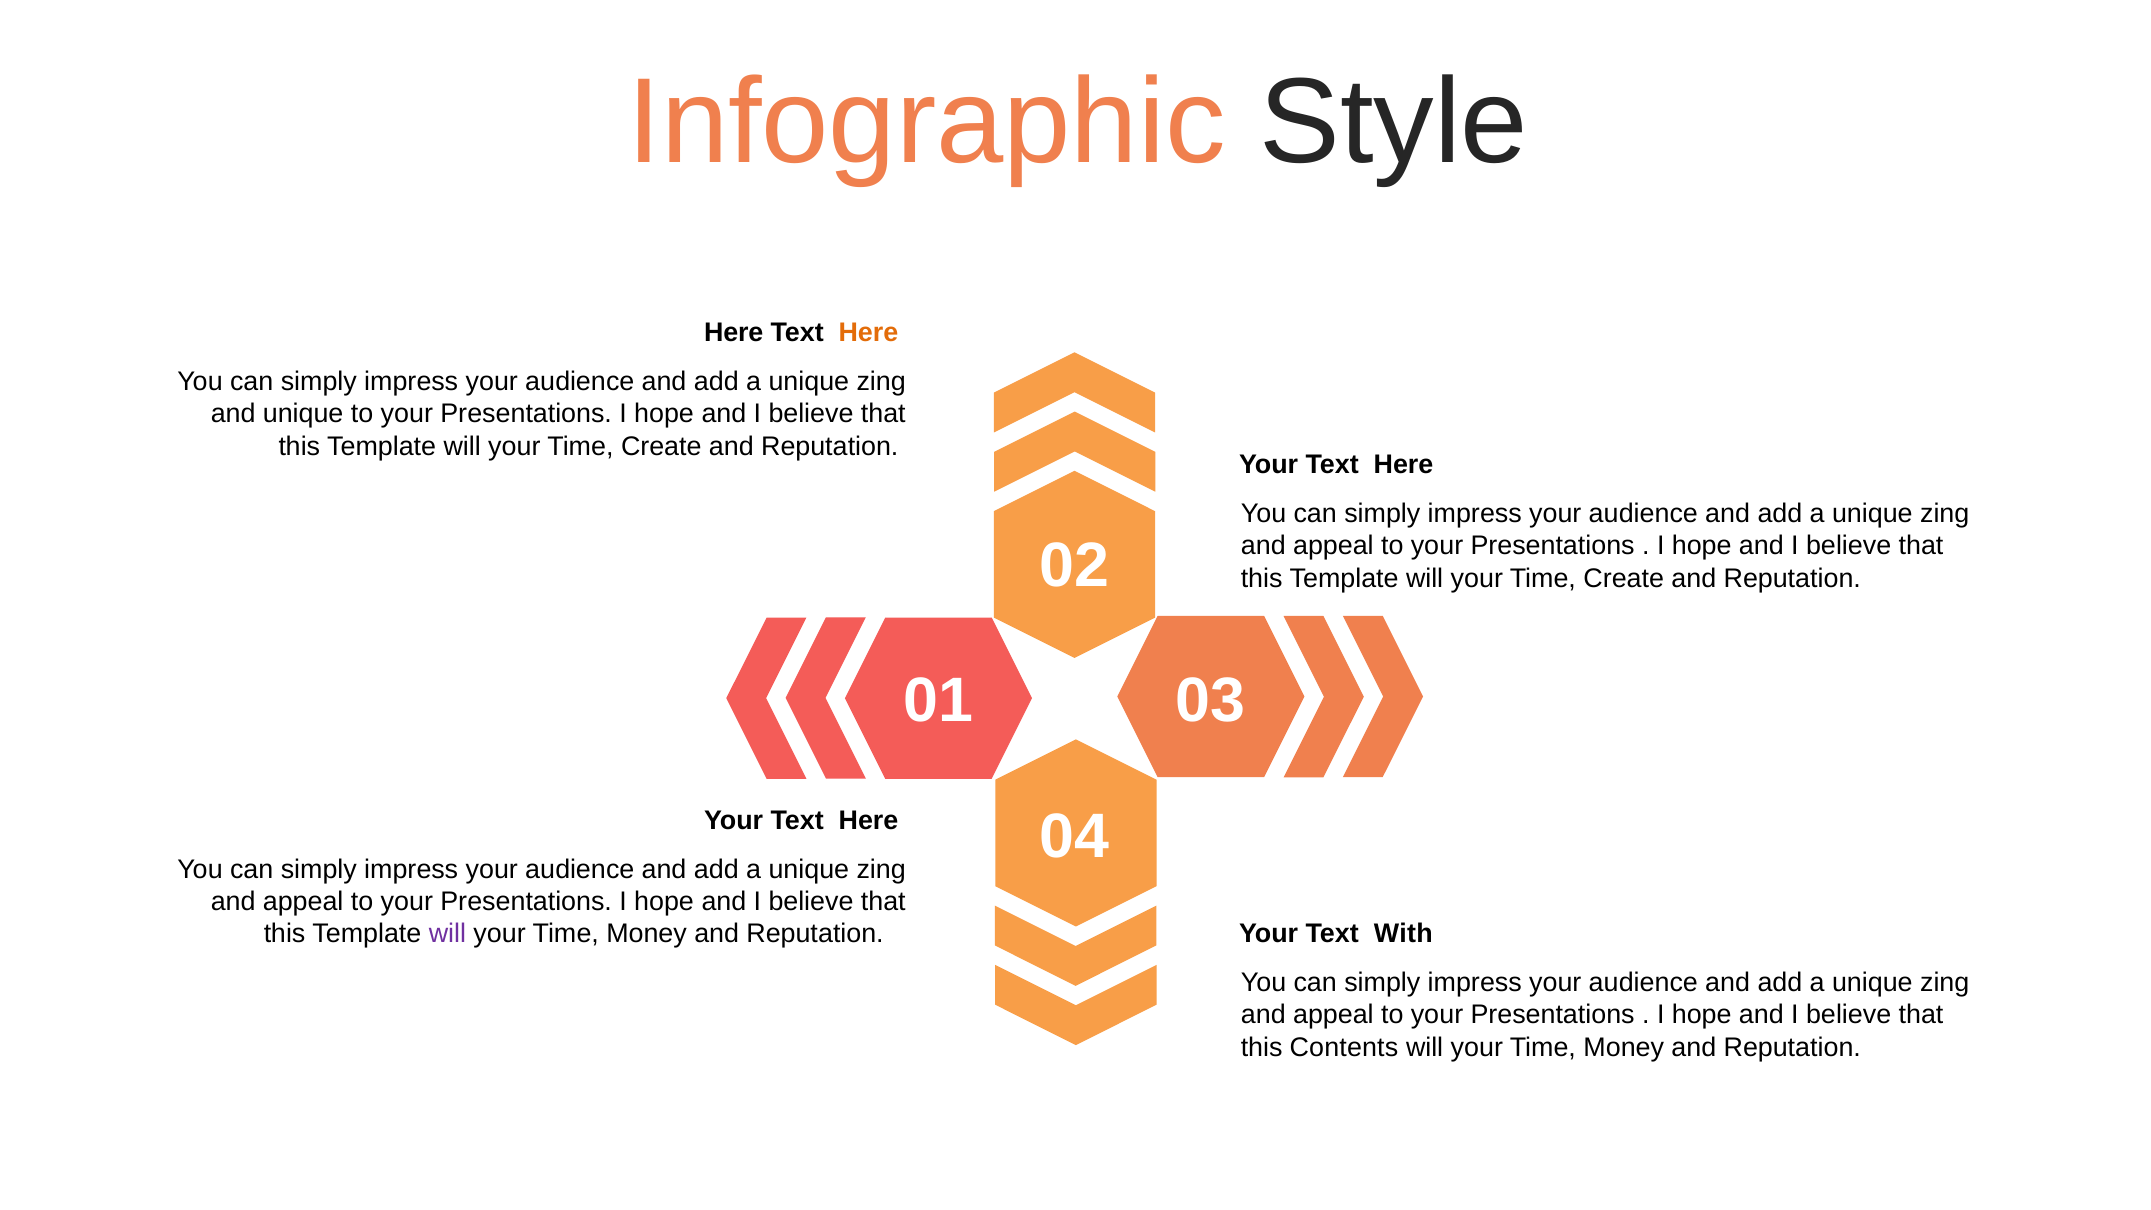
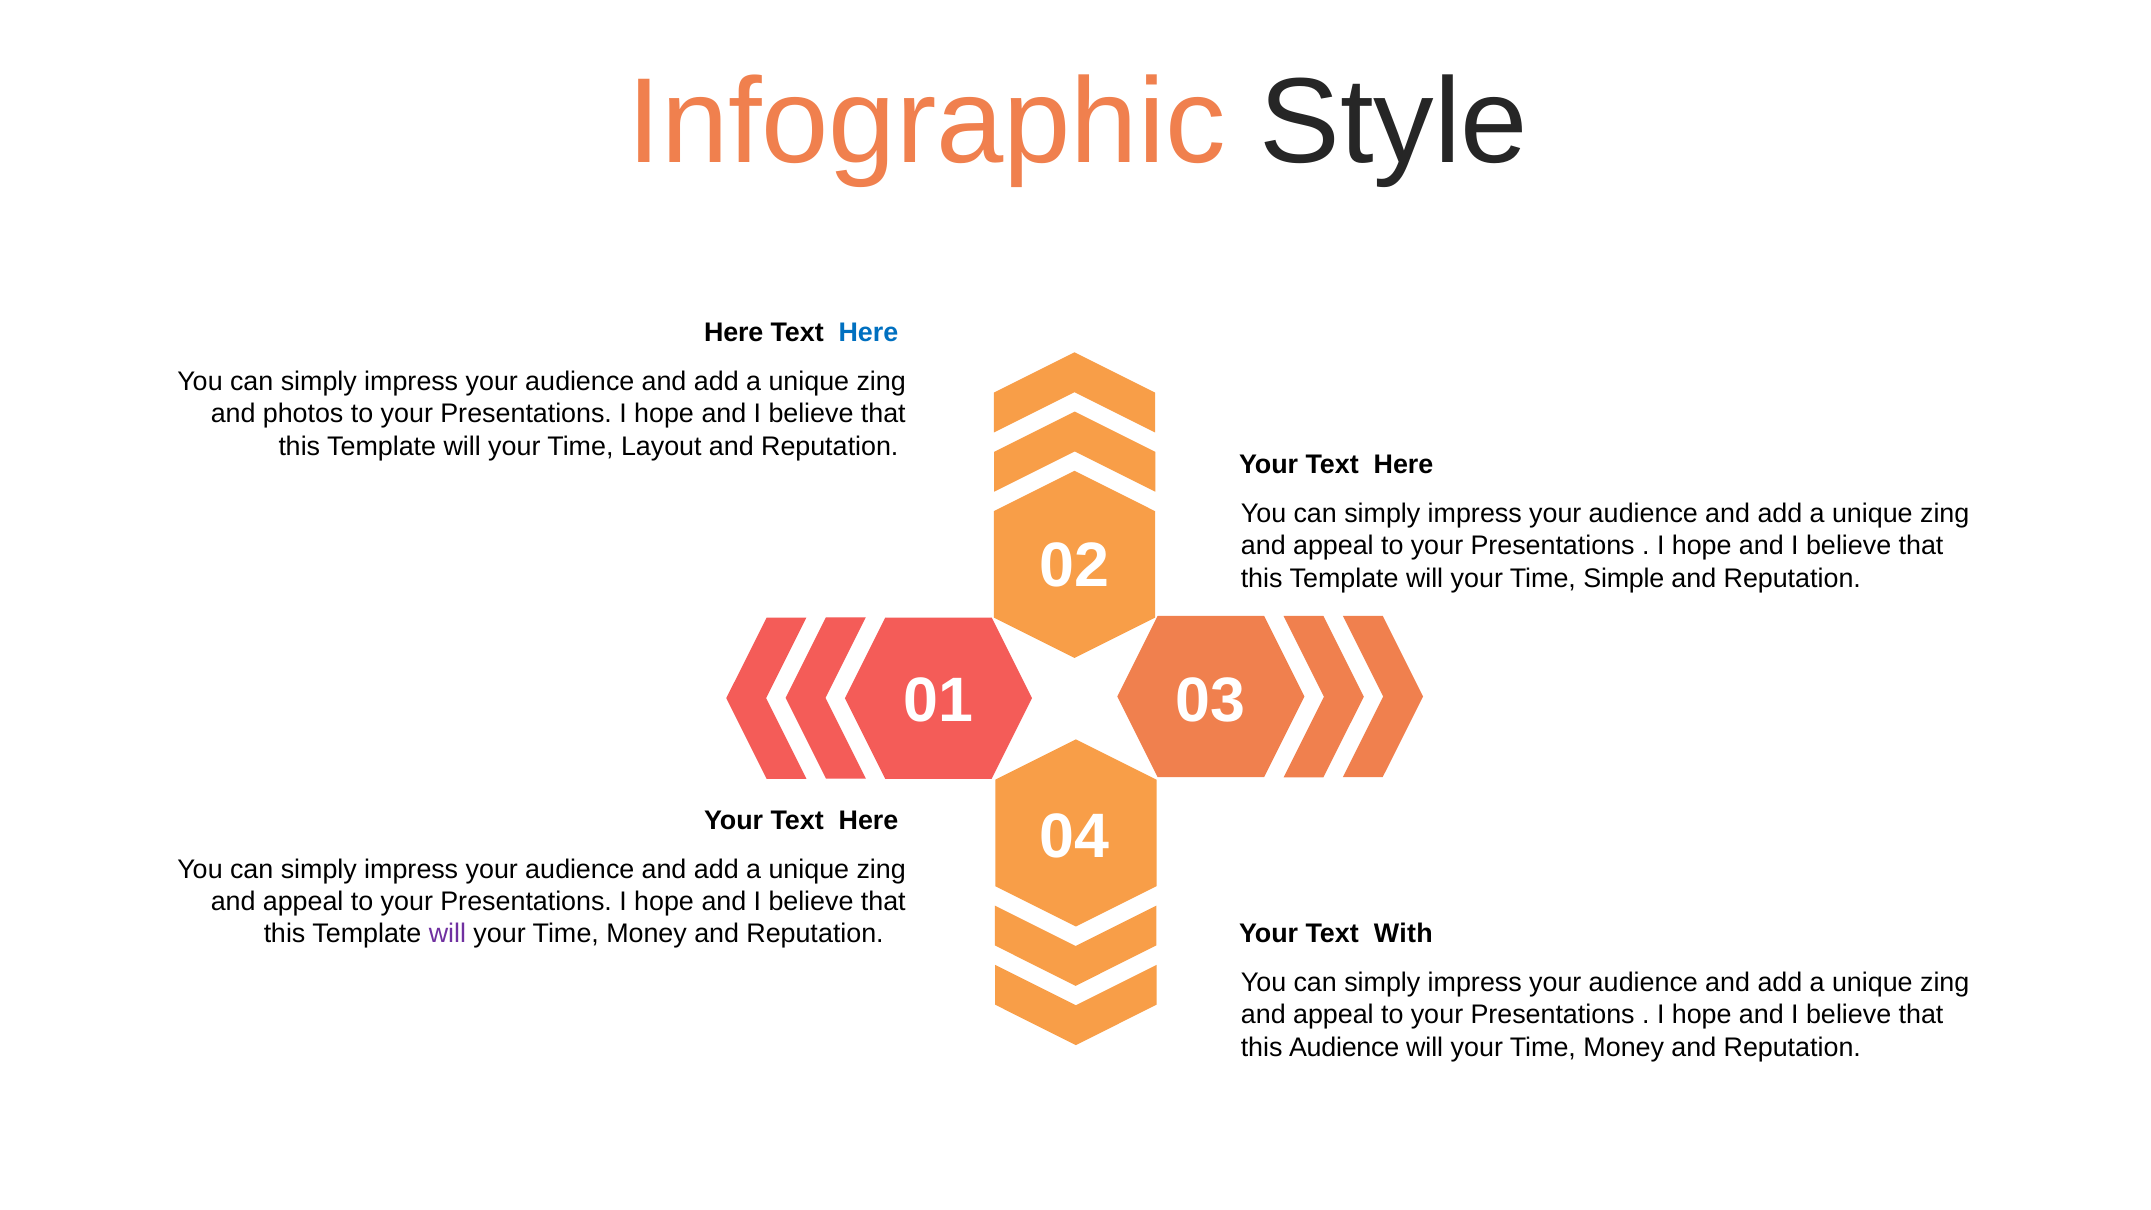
Here at (868, 333) colour: orange -> blue
and unique: unique -> photos
Create at (661, 446): Create -> Layout
Create at (1624, 578): Create -> Simple
this Contents: Contents -> Audience
